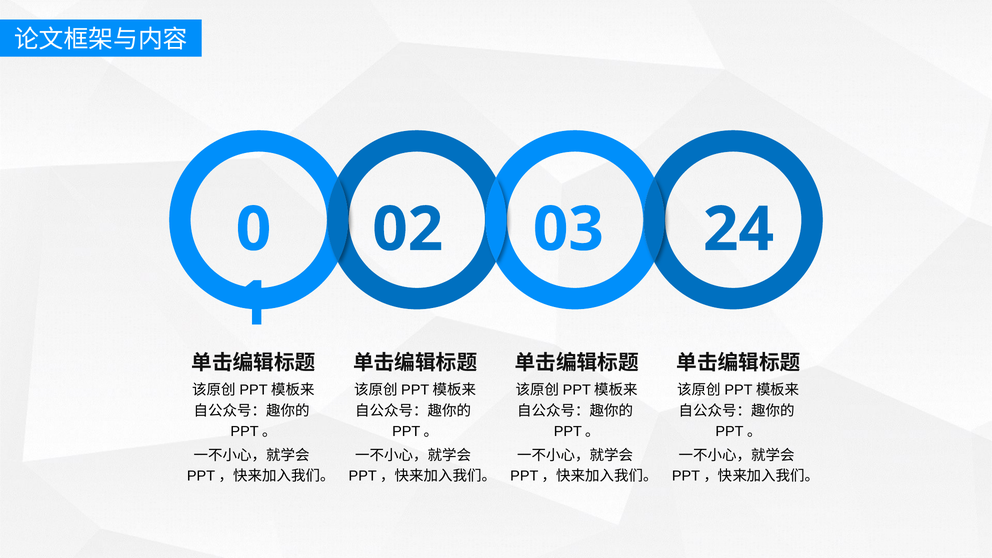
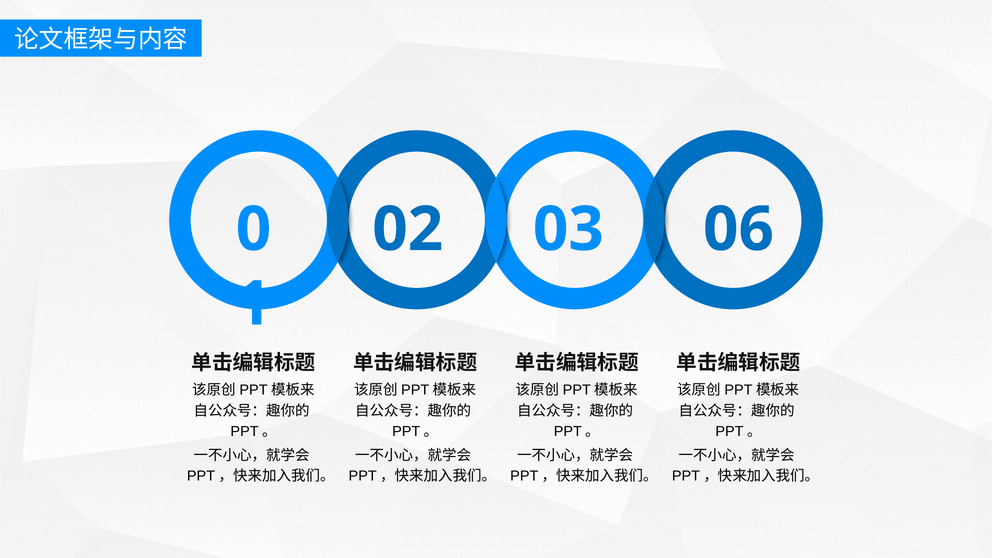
24: 24 -> 06
